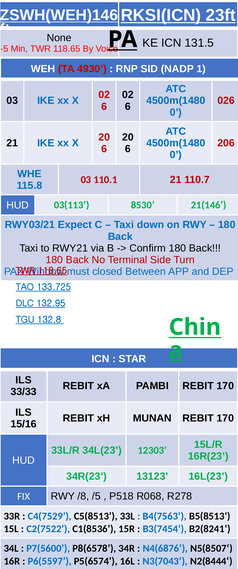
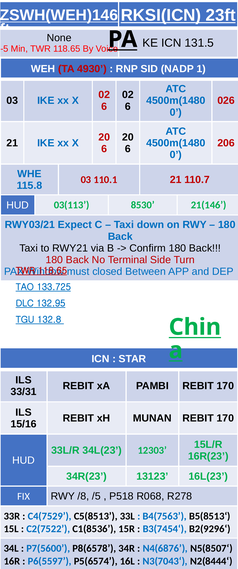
33/33: 33/33 -> 33/31
B2(8241‘: B2(8241‘ -> B2(9296‘
